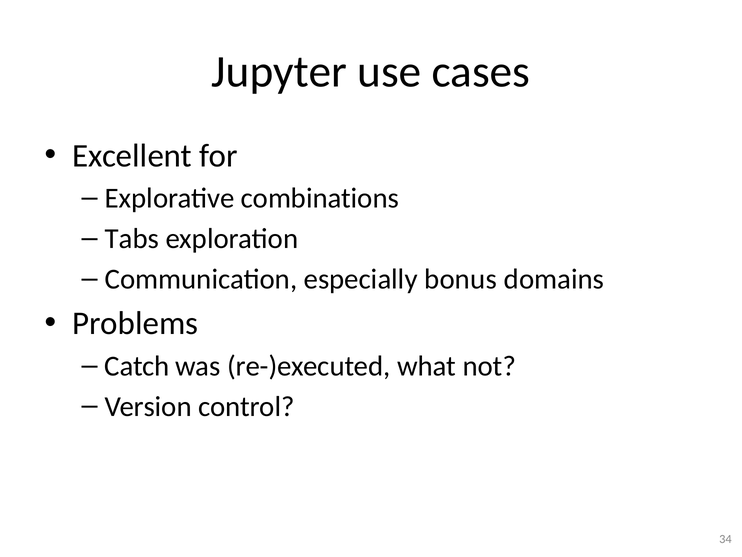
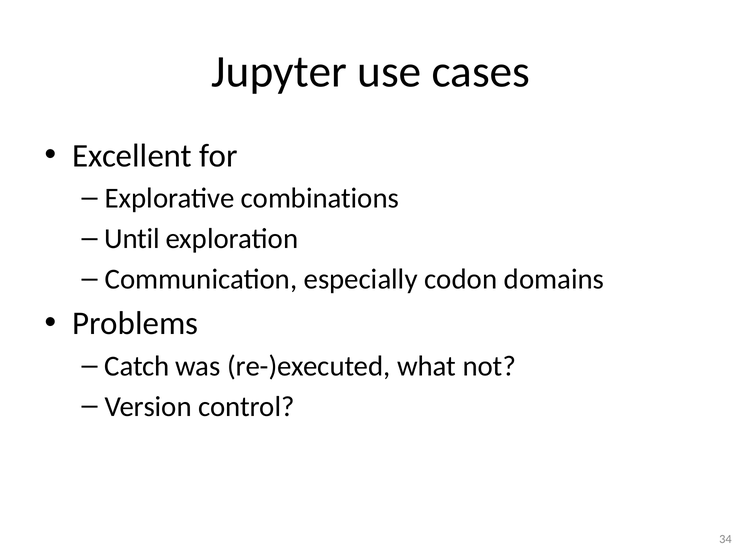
Tabs: Tabs -> Until
bonus: bonus -> codon
